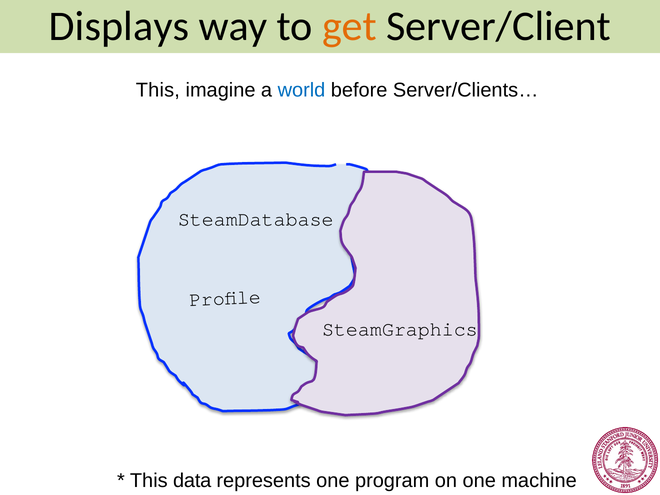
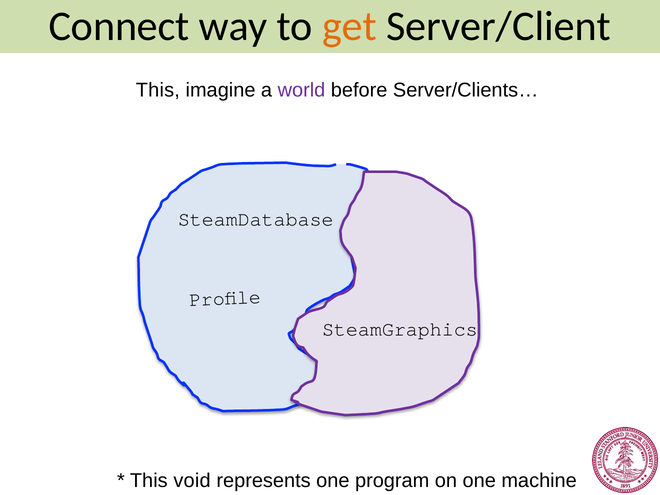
Displays: Displays -> Connect
world colour: blue -> purple
data: data -> void
